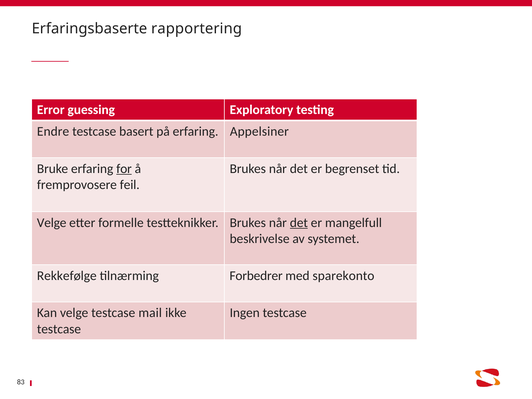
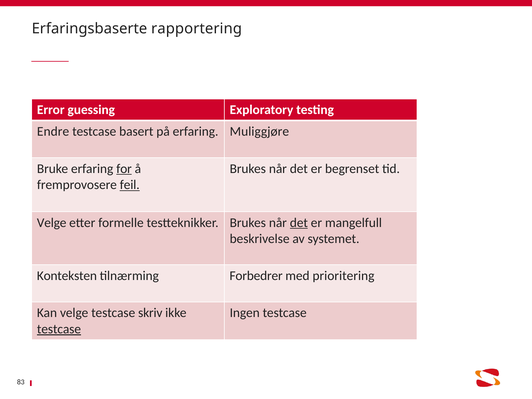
Appelsiner: Appelsiner -> Muliggjøre
feil underline: none -> present
Rekkefølge: Rekkefølge -> Konteksten
sparekonto: sparekonto -> prioritering
mail: mail -> skriv
testcase at (59, 329) underline: none -> present
